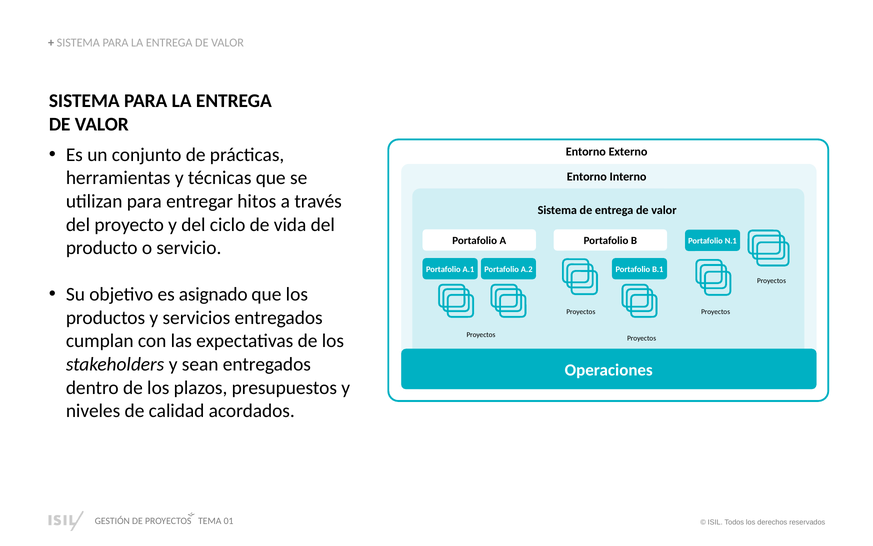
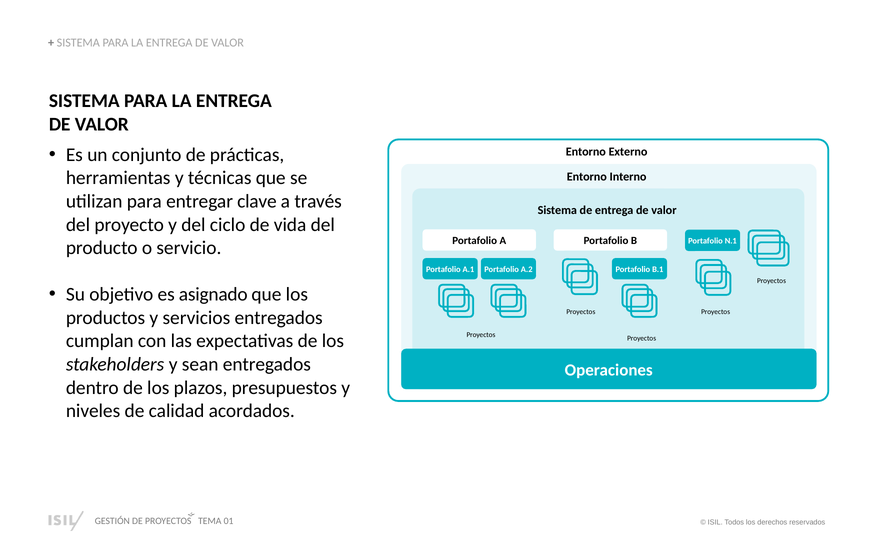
hitos: hitos -> clave
